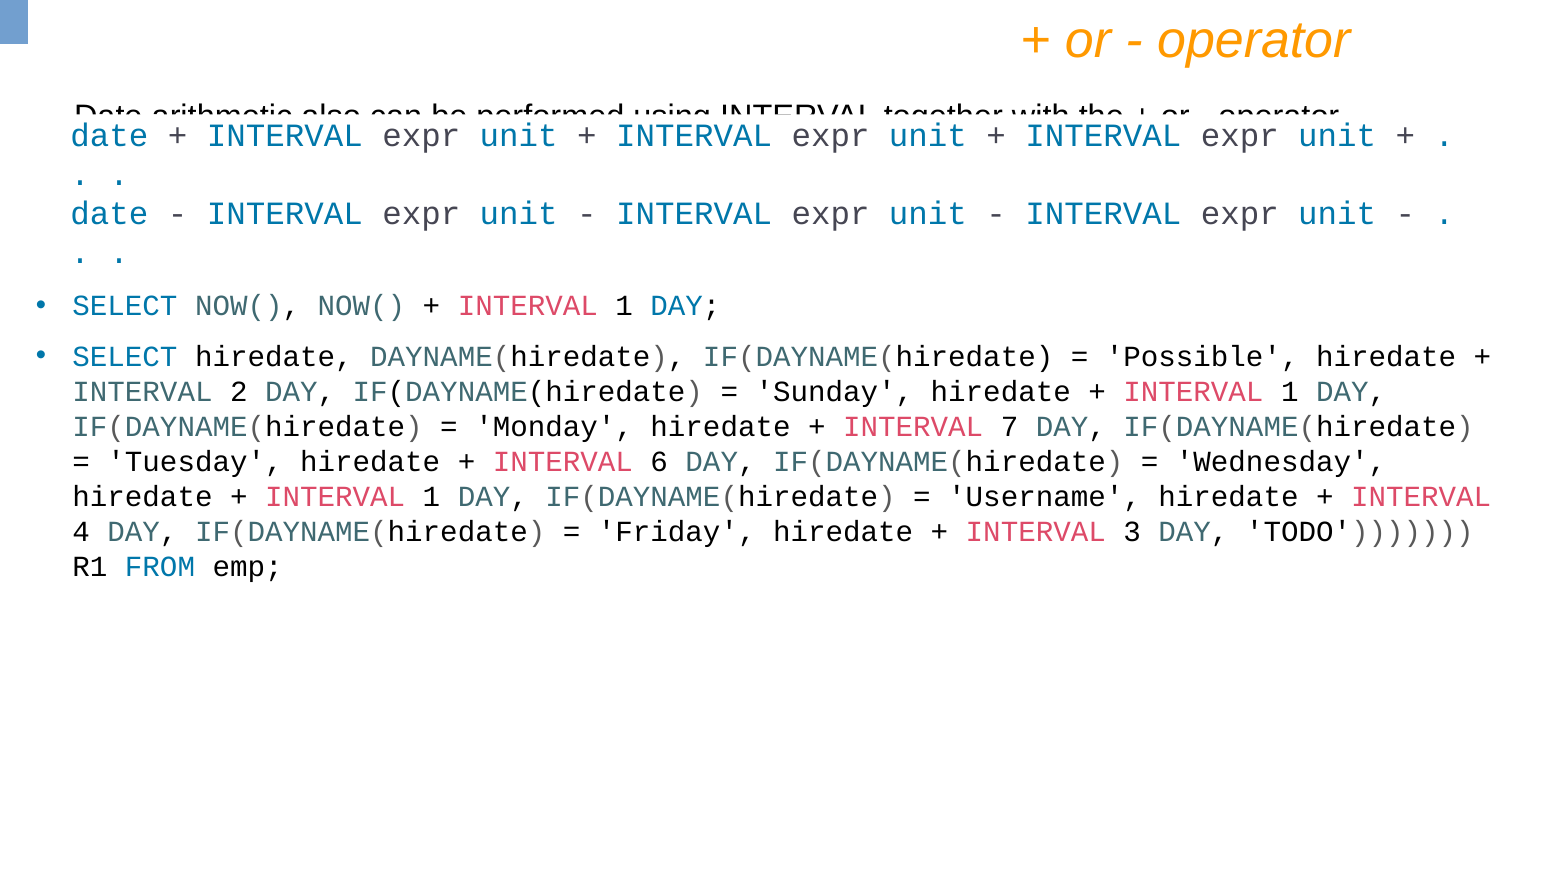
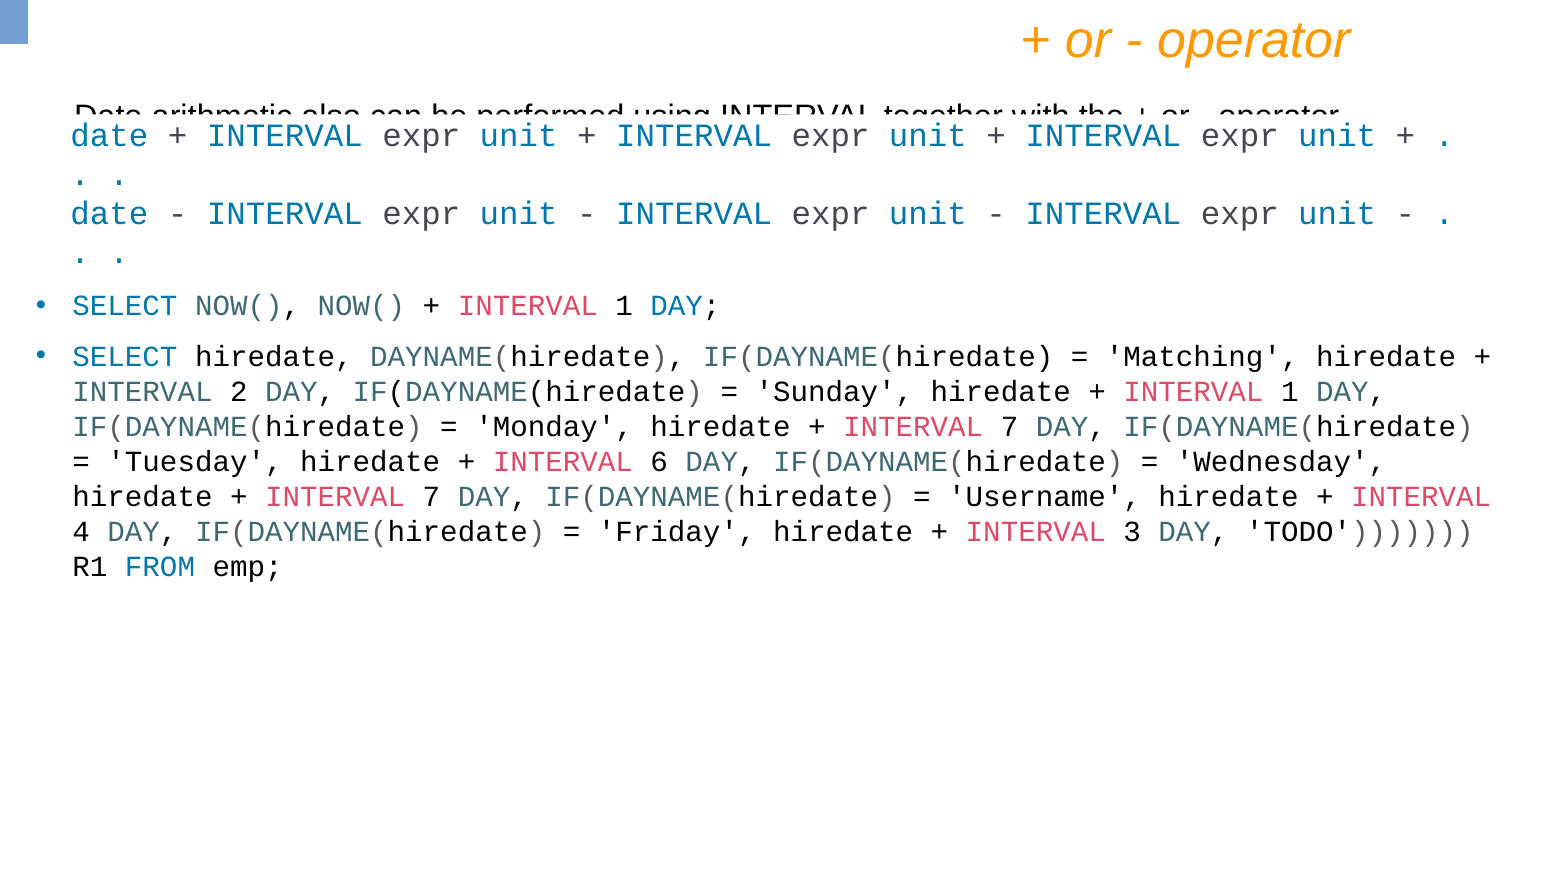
Possible: Possible -> Matching
1 at (431, 497): 1 -> 7
